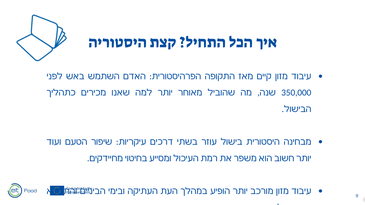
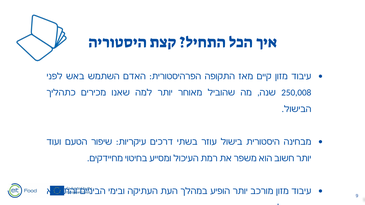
350,000: 350,000 -> 250,008
